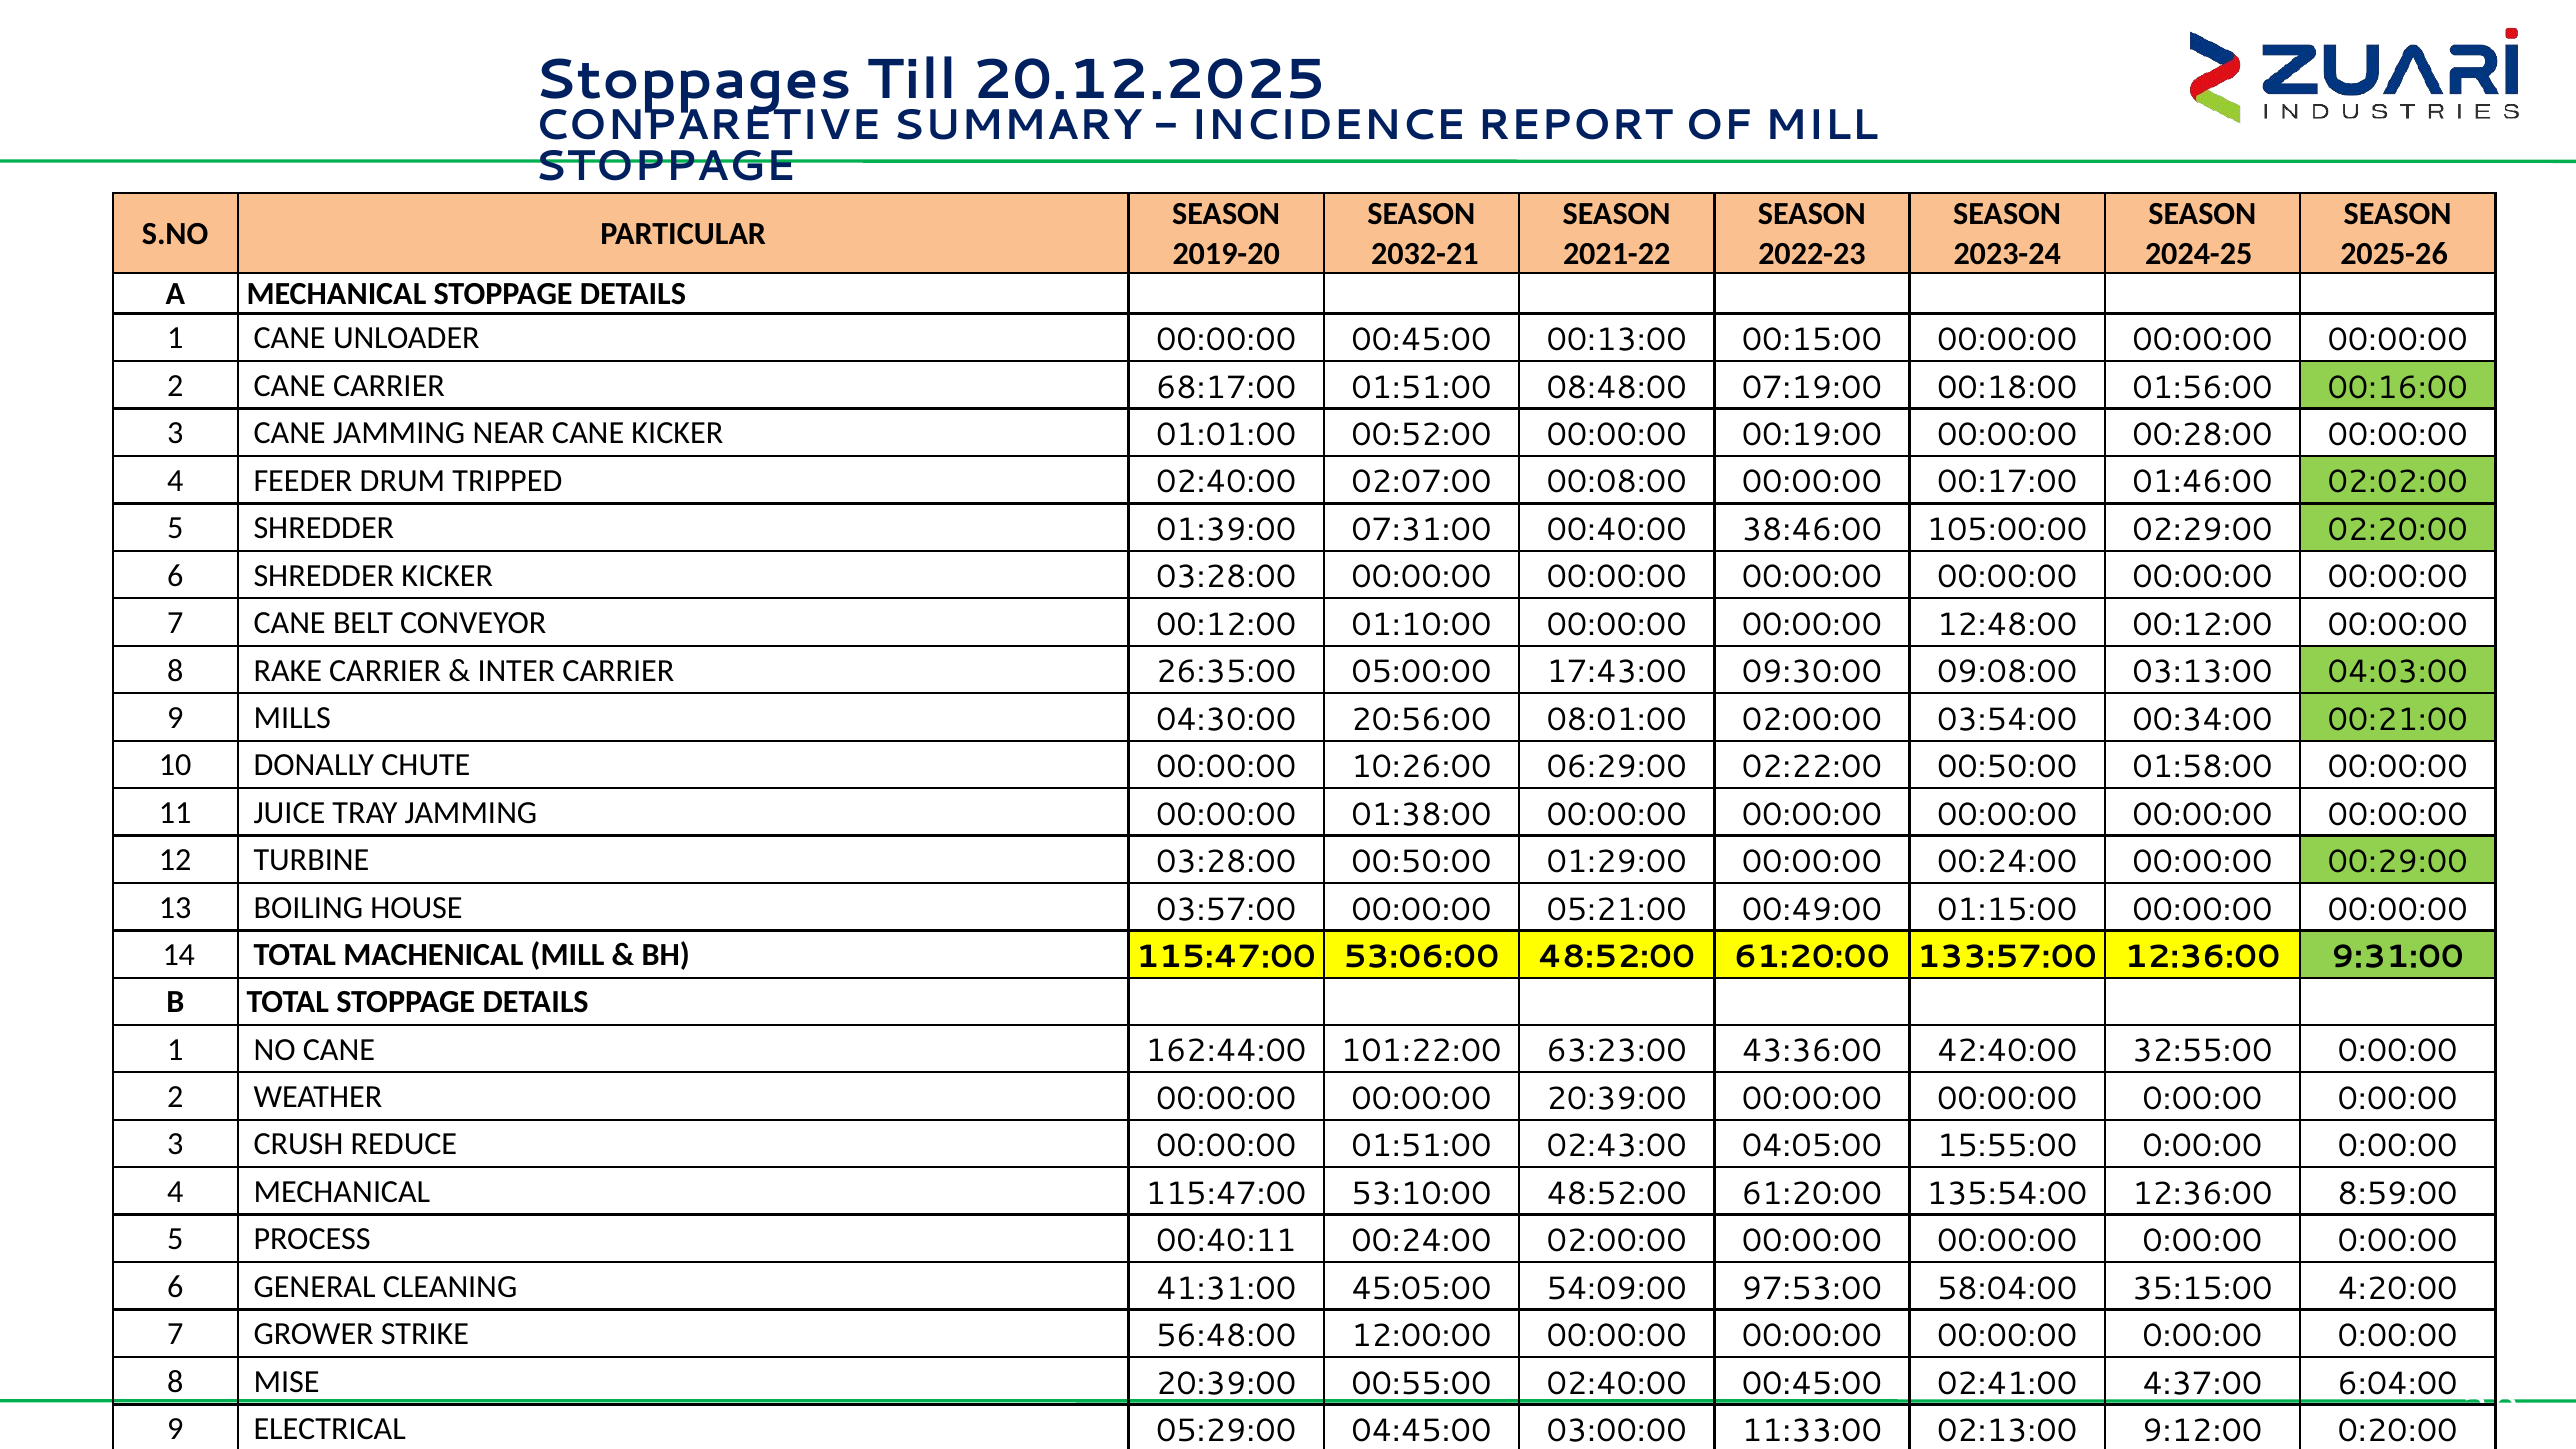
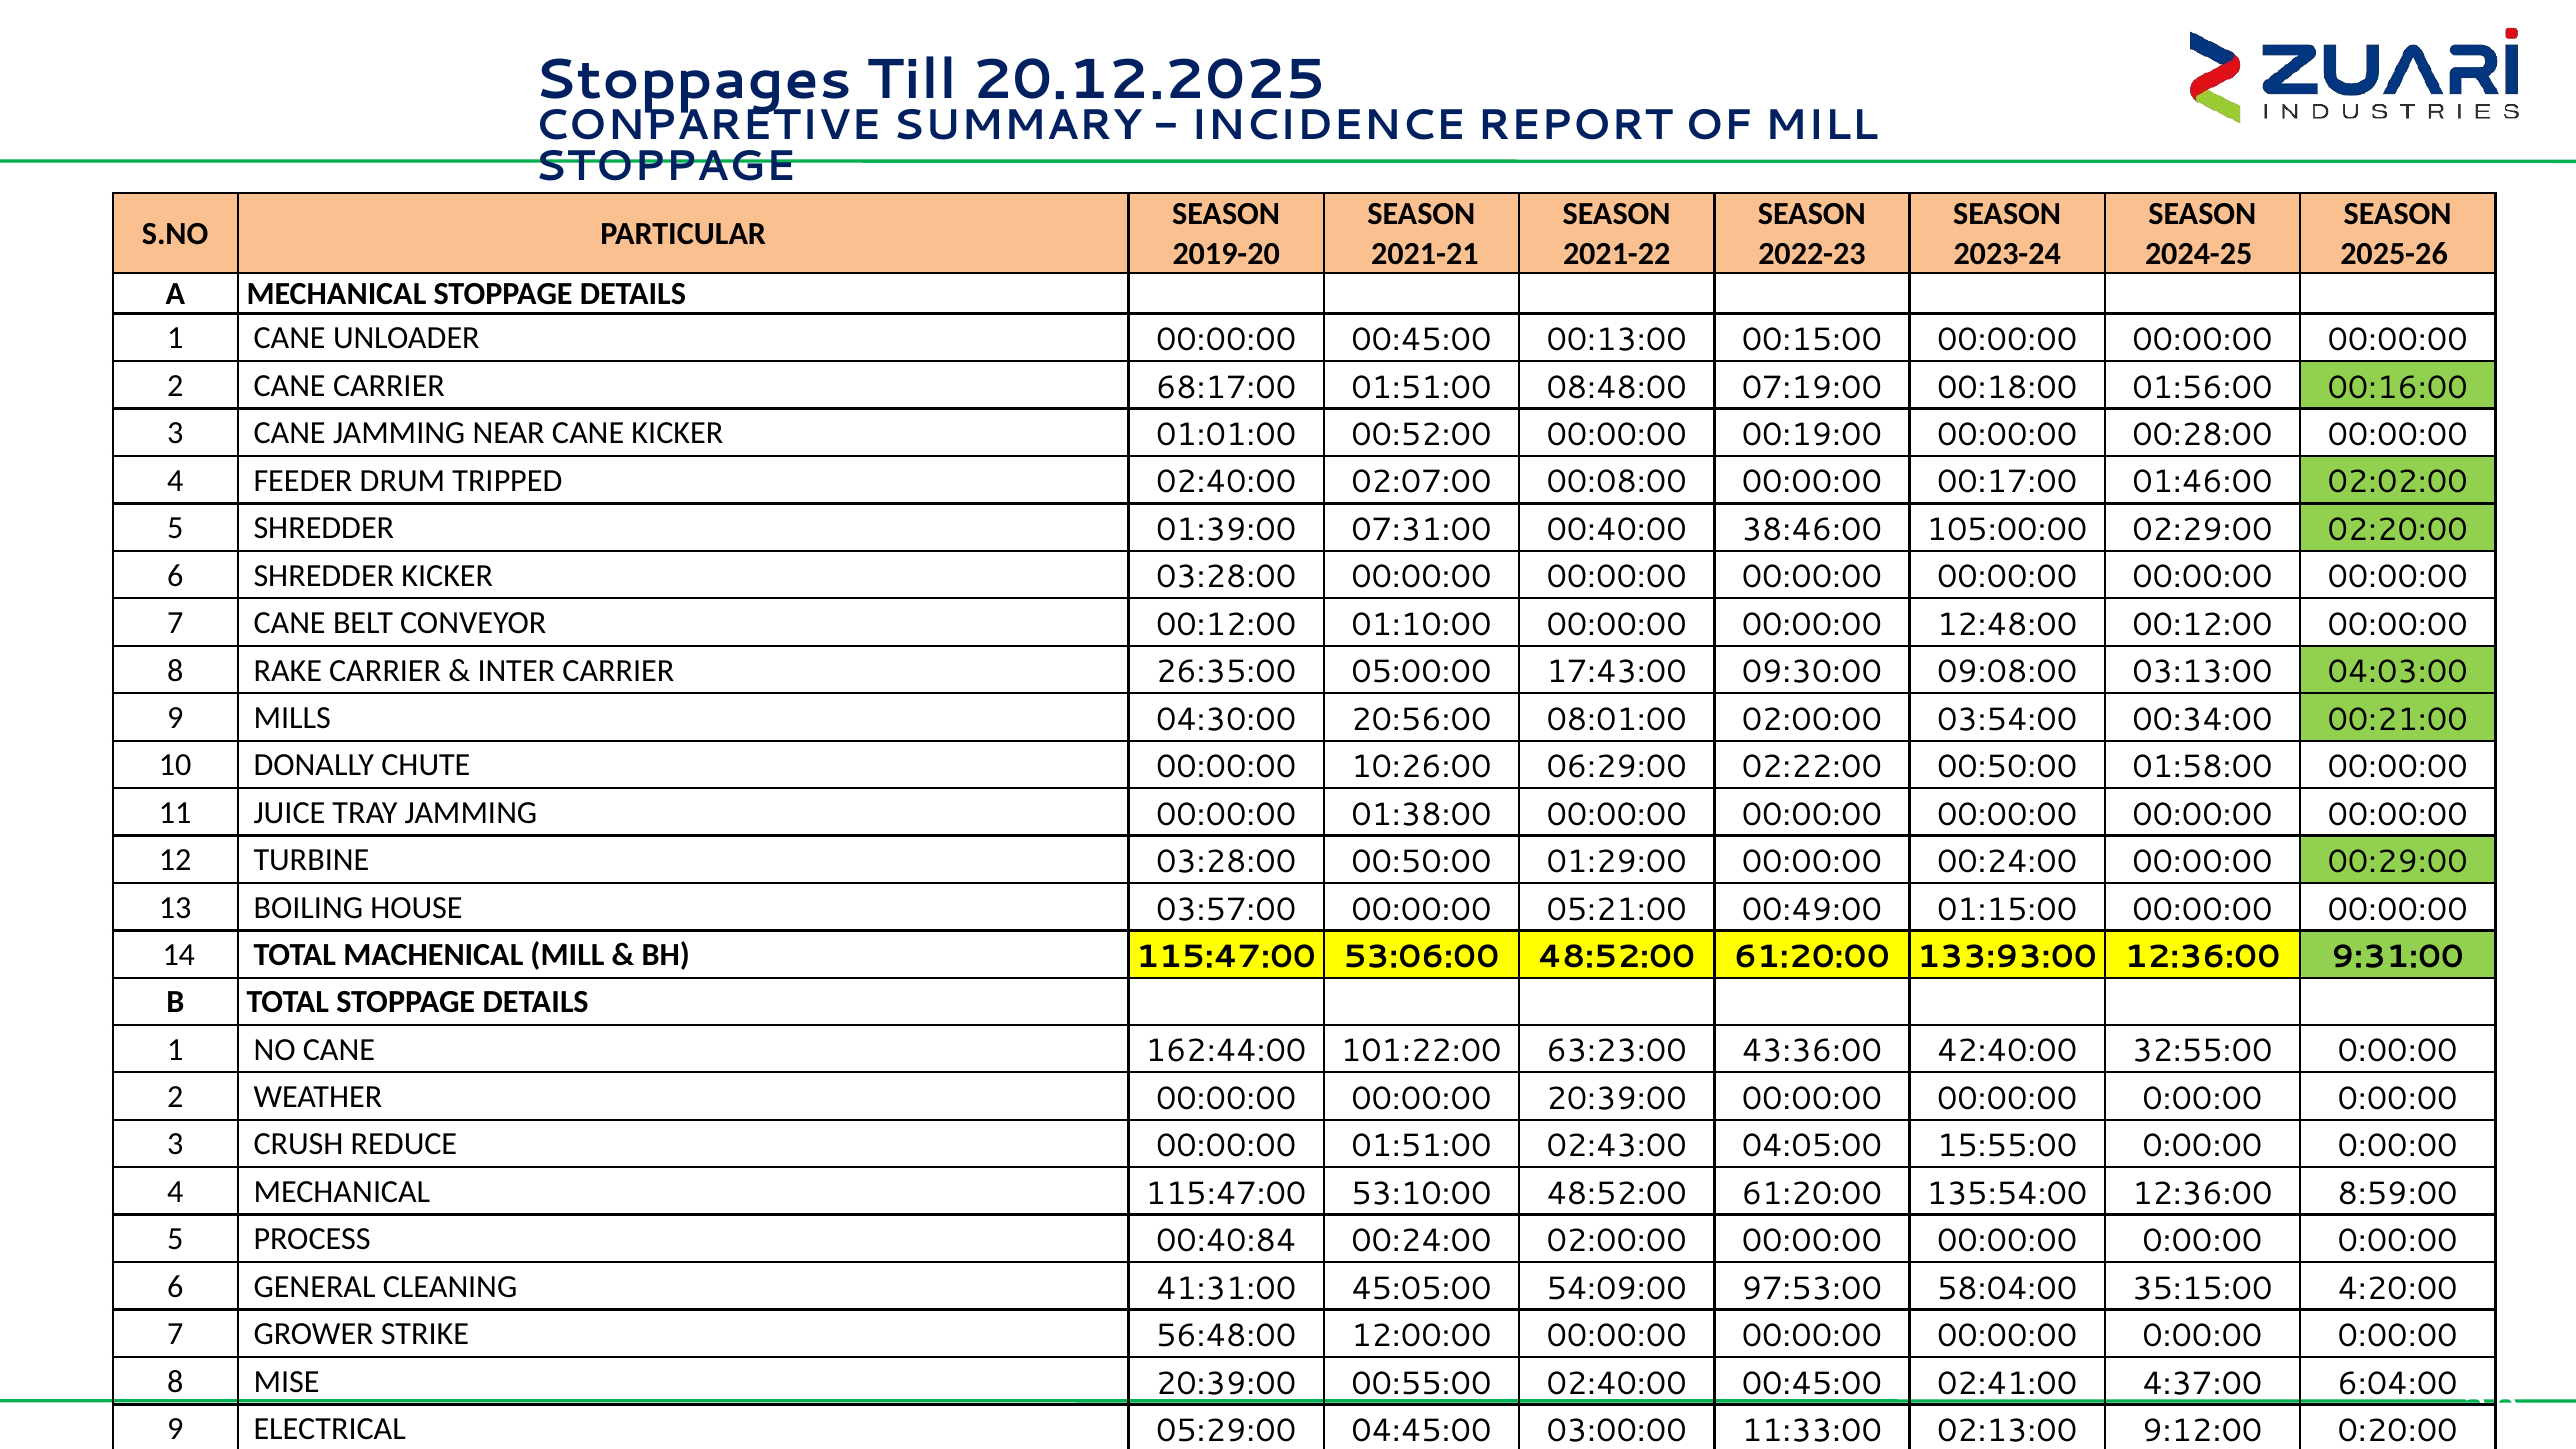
2032-21: 2032-21 -> 2021-21
133:57:00: 133:57:00 -> 133:93:00
00:40:11: 00:40:11 -> 00:40:84
